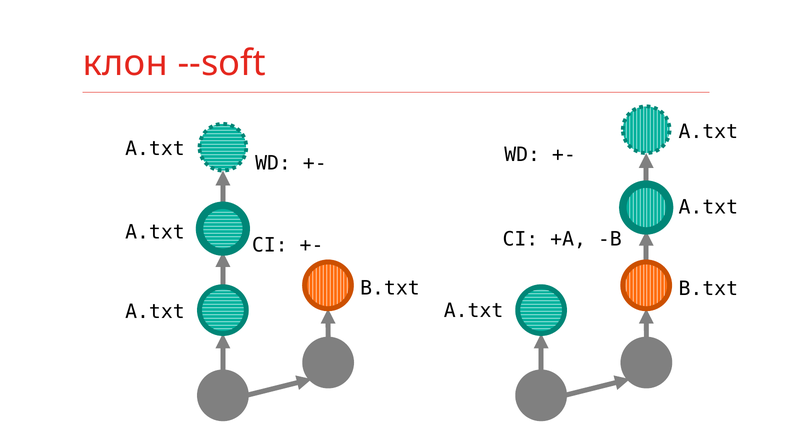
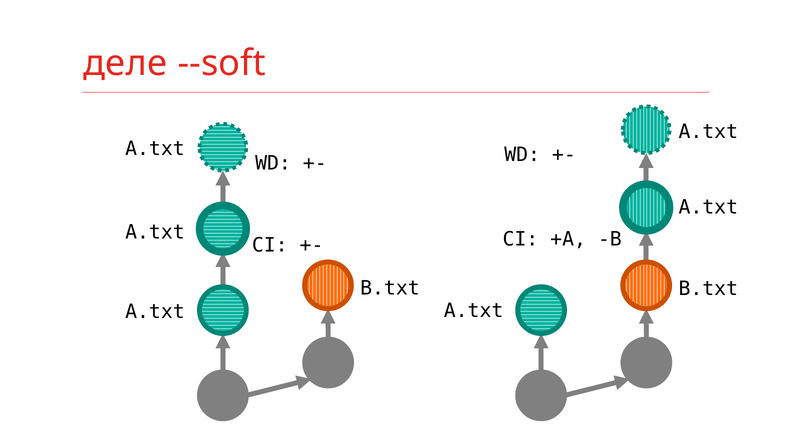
клон: клон -> деле
